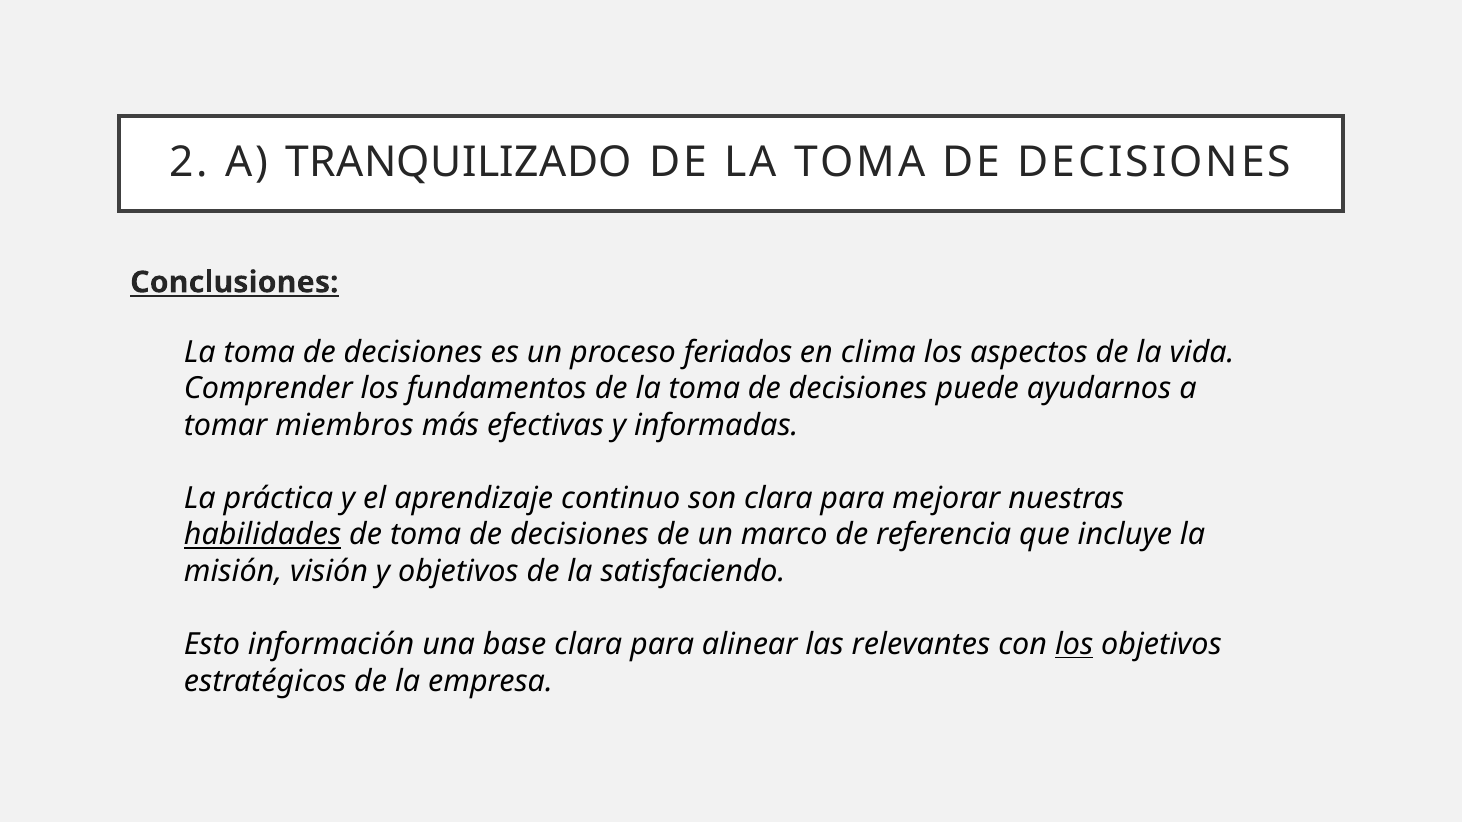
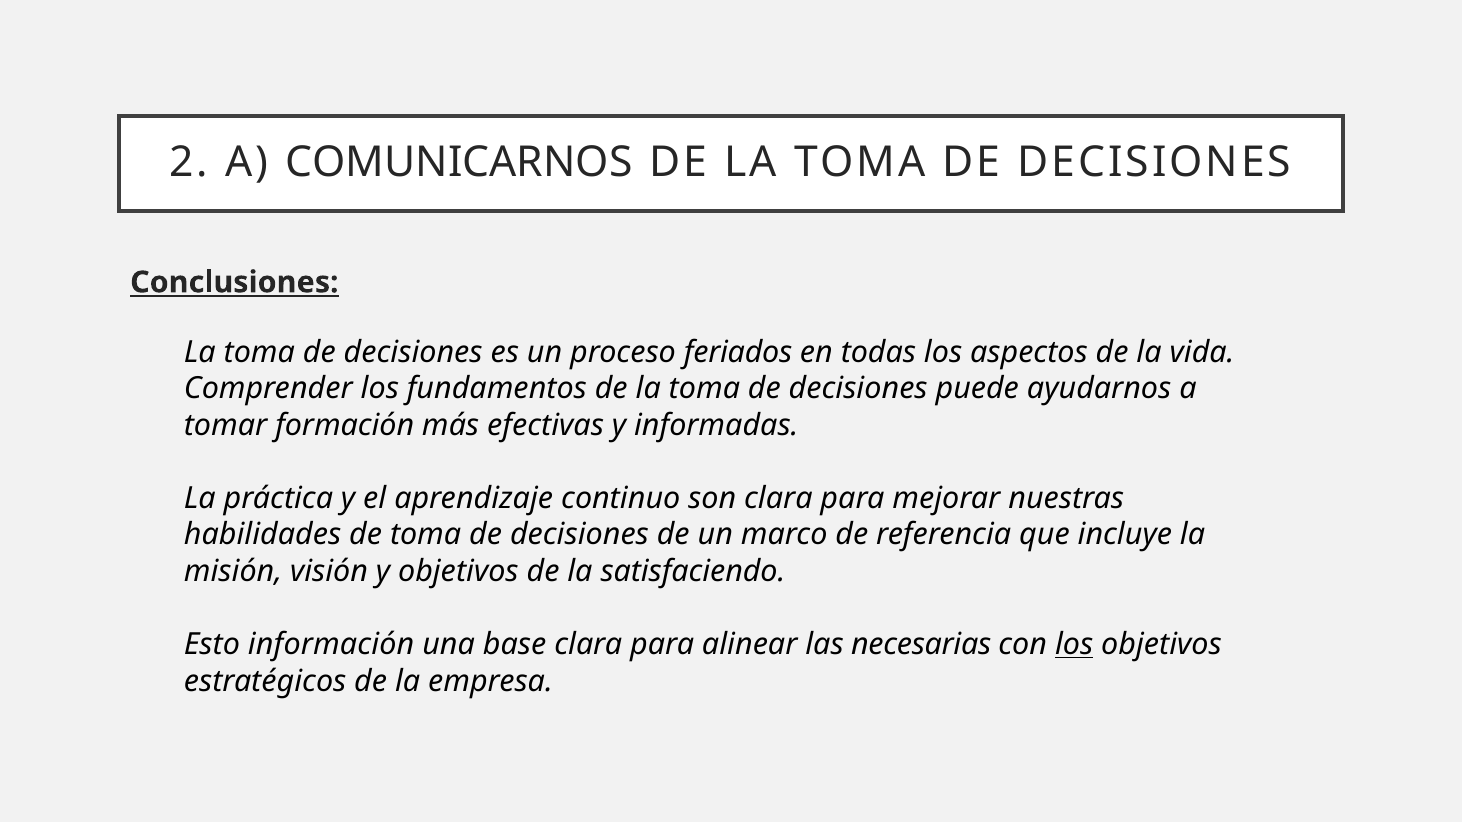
TRANQUILIZADO: TRANQUILIZADO -> COMUNICARNOS
clima: clima -> todas
miembros: miembros -> formación
habilidades underline: present -> none
relevantes: relevantes -> necesarias
